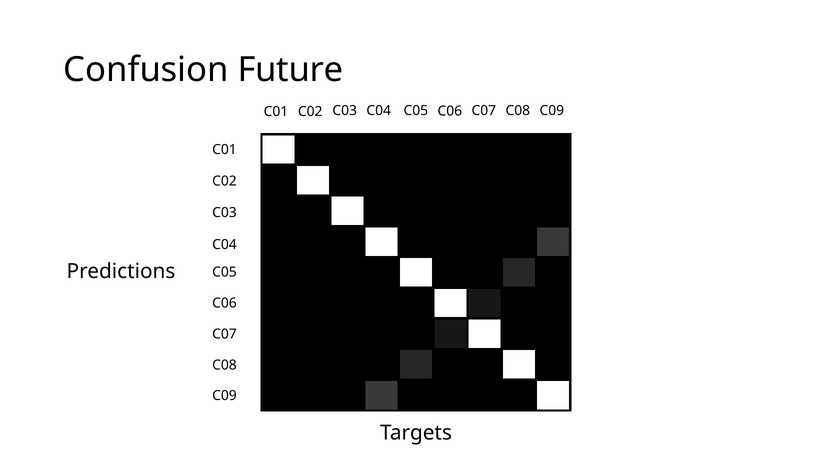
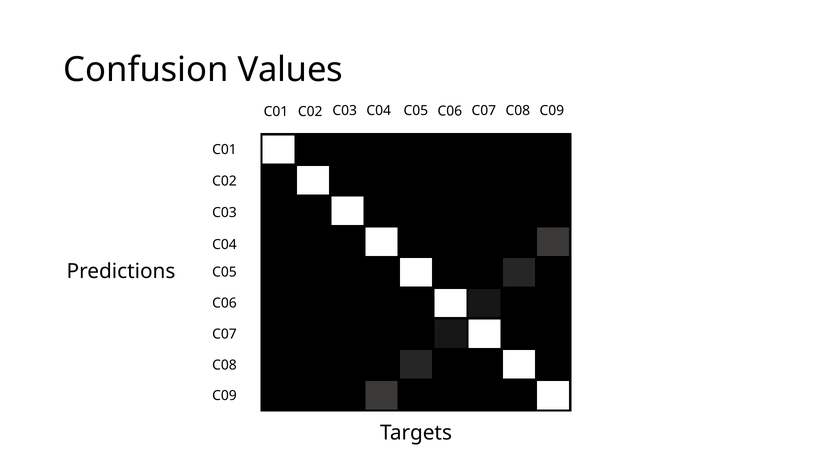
Future: Future -> Values
